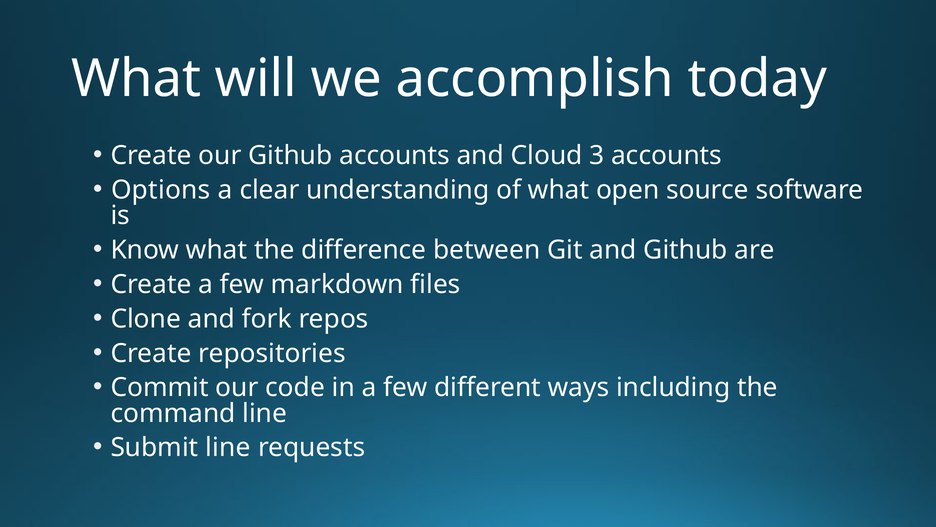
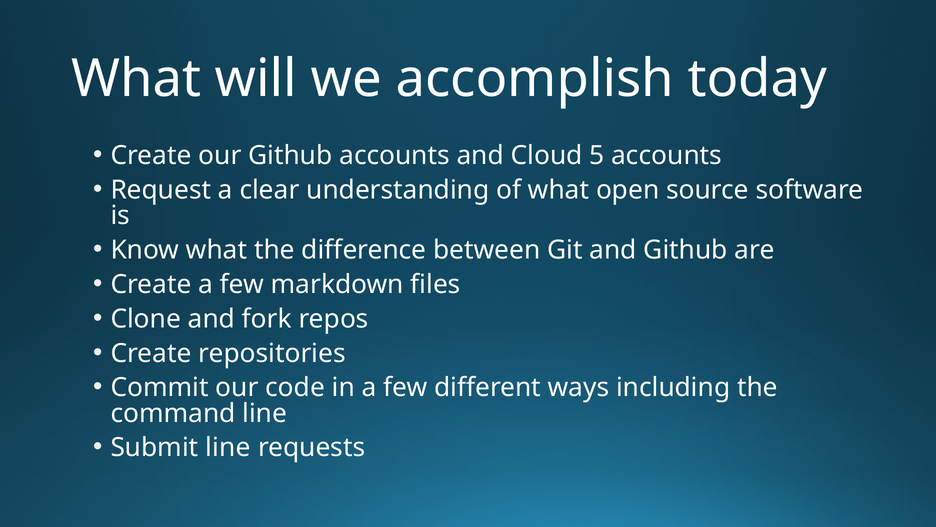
3: 3 -> 5
Options: Options -> Request
